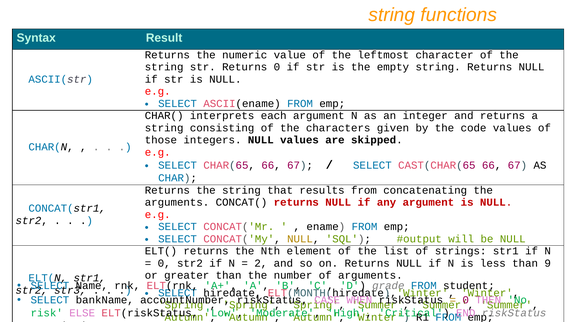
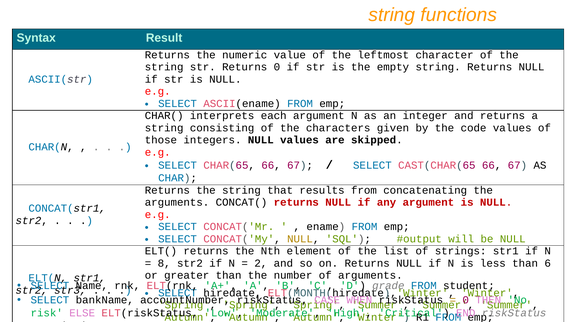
0 at (164, 263): 0 -> 8
9: 9 -> 6
